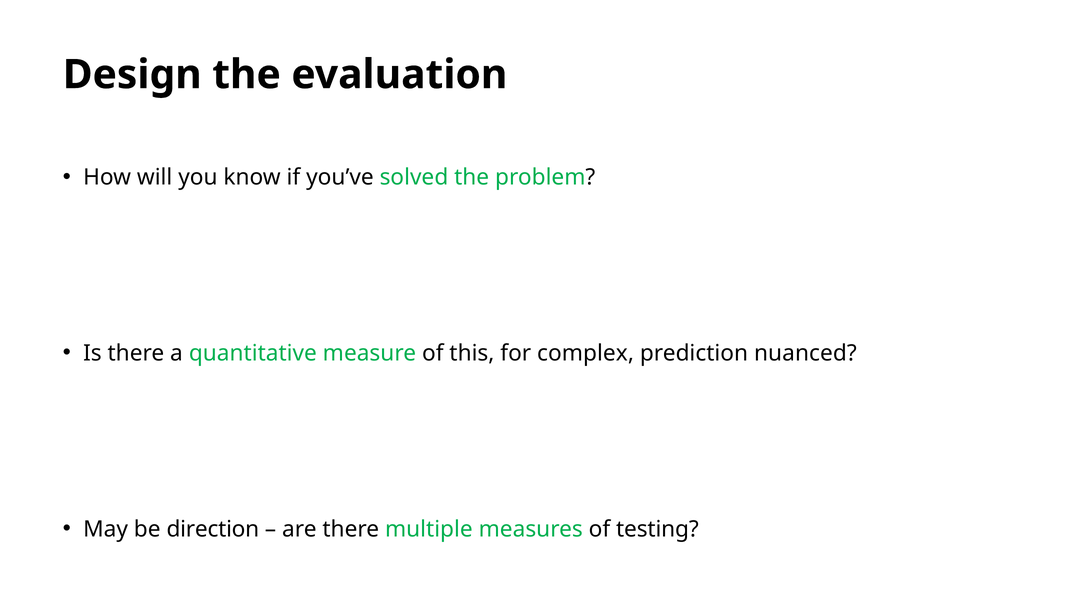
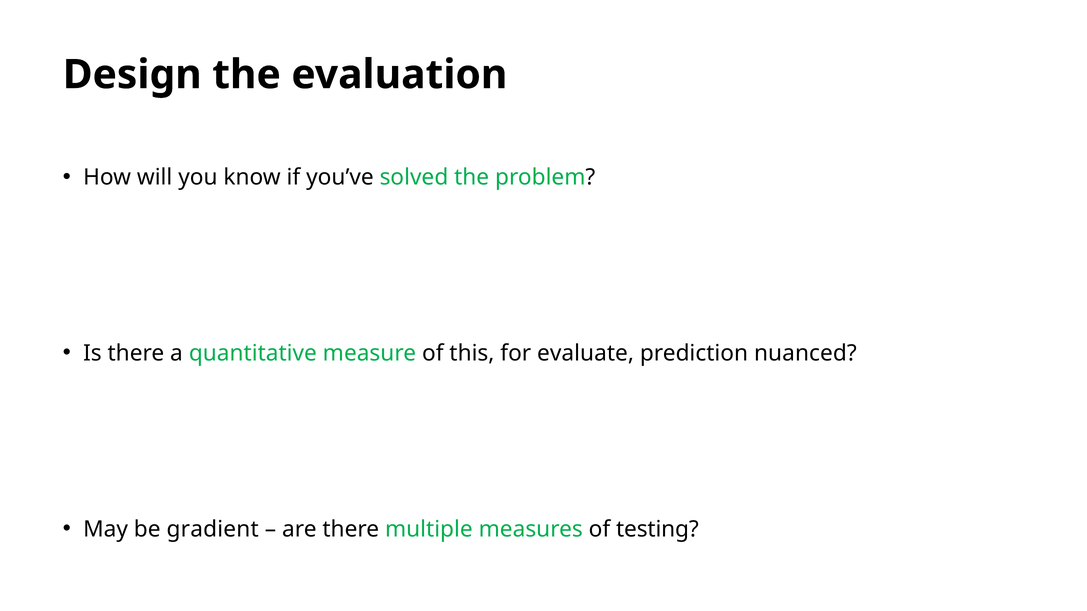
complex: complex -> evaluate
direction: direction -> gradient
